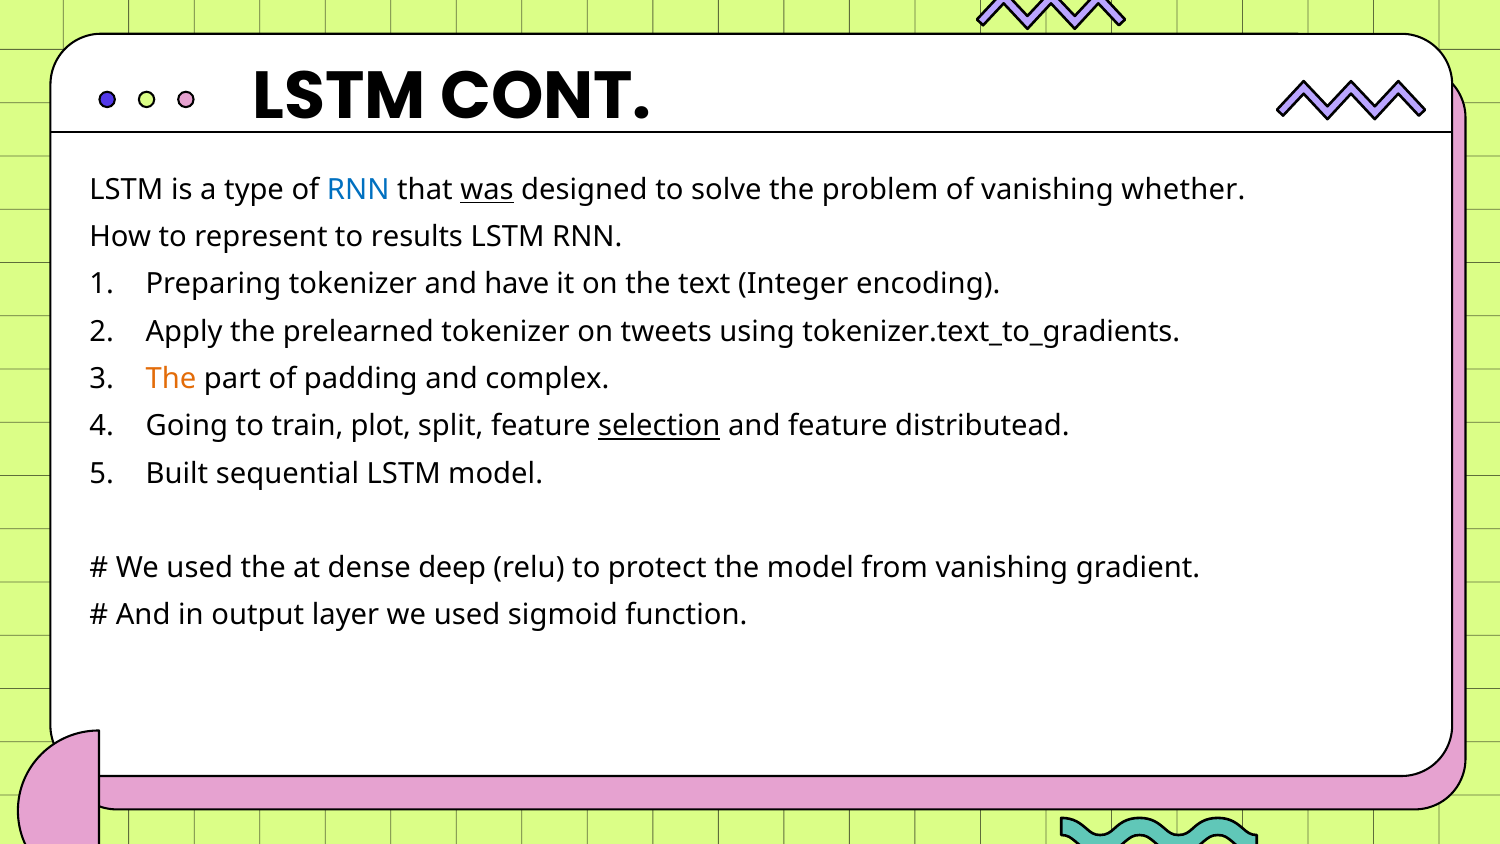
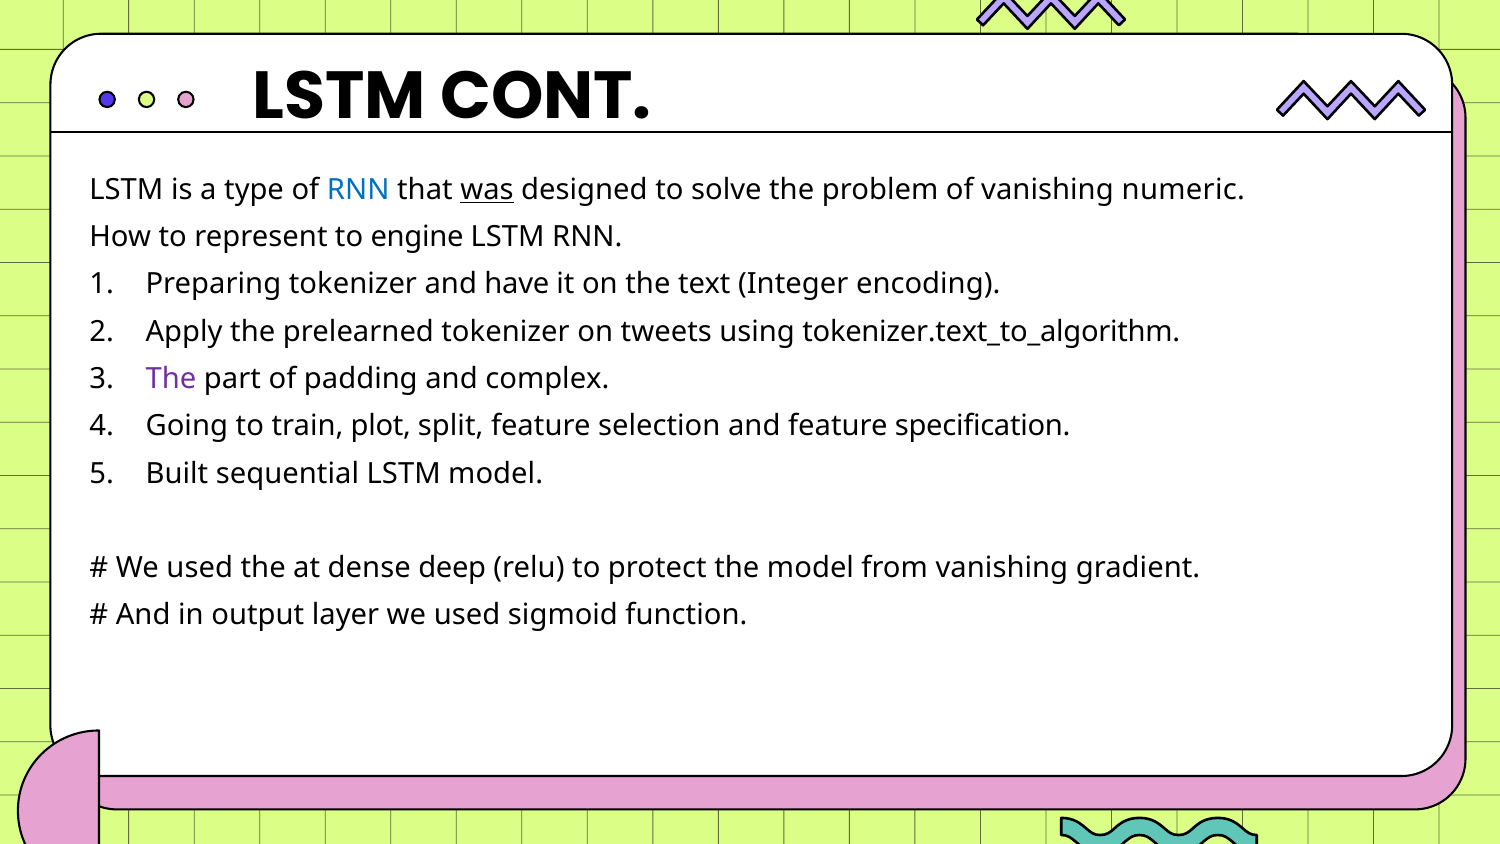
whether: whether -> numeric
results: results -> engine
tokenizer.text_to_gradients: tokenizer.text_to_gradients -> tokenizer.text_to_algorithm
The at (171, 379) colour: orange -> purple
selection underline: present -> none
distributead: distributead -> specification
